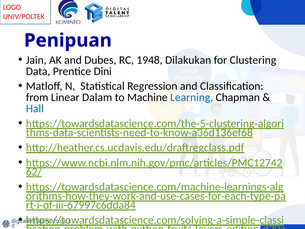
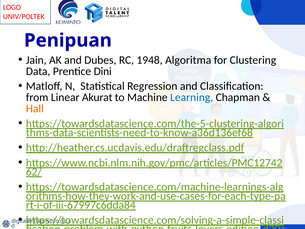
Dilakukan: Dilakukan -> Algoritma
Dalam: Dalam -> Akurat
Hall colour: blue -> orange
